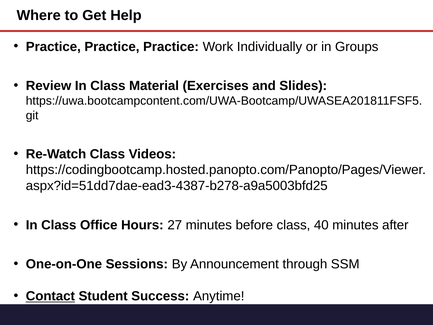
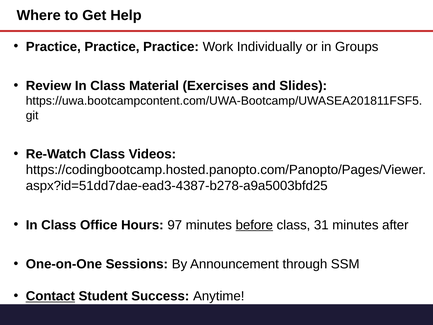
27: 27 -> 97
before underline: none -> present
40: 40 -> 31
